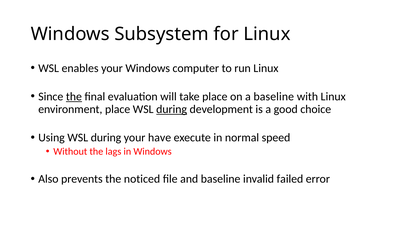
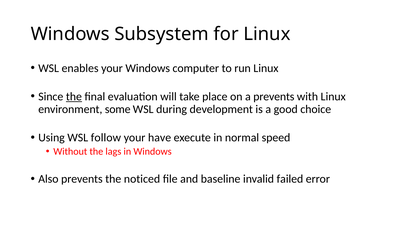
a baseline: baseline -> prevents
environment place: place -> some
during at (172, 109) underline: present -> none
Using WSL during: during -> follow
